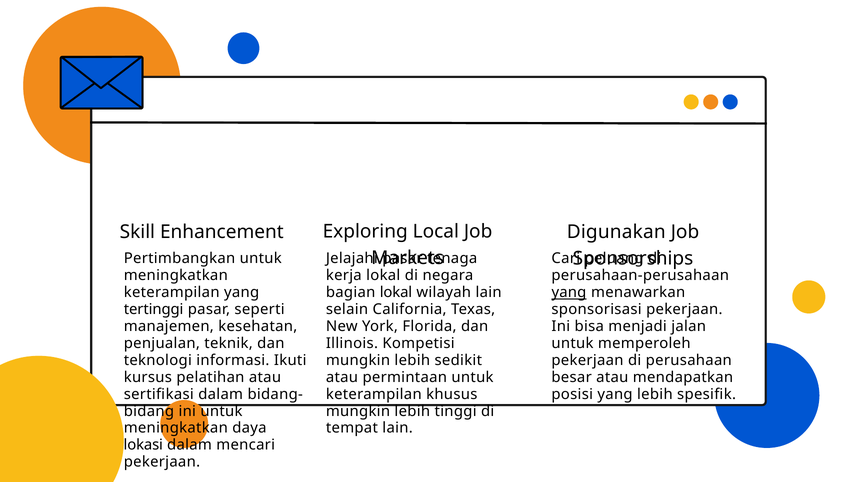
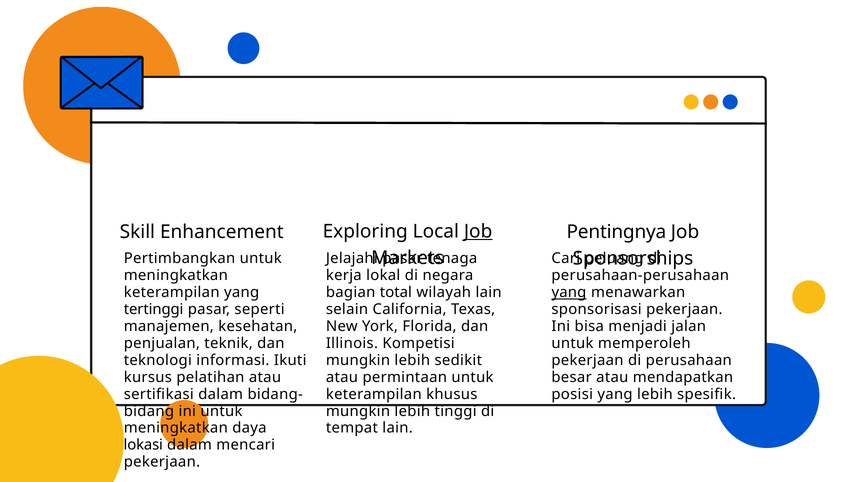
Job at (478, 231) underline: none -> present
Digunakan: Digunakan -> Pentingnya
bagian lokal: lokal -> total
